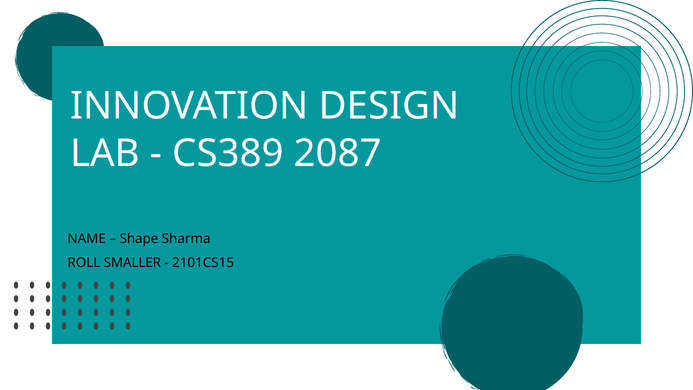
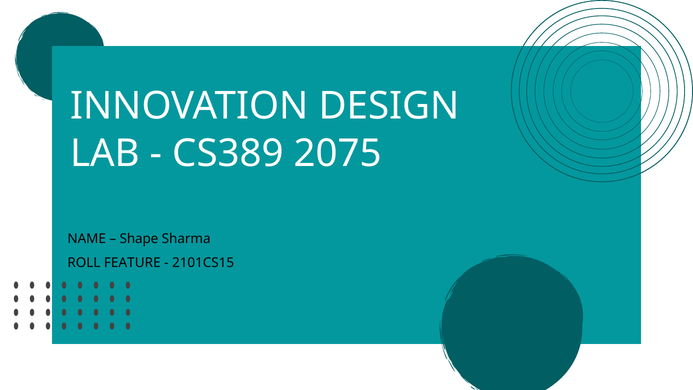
2087: 2087 -> 2075
SMALLER: SMALLER -> FEATURE
